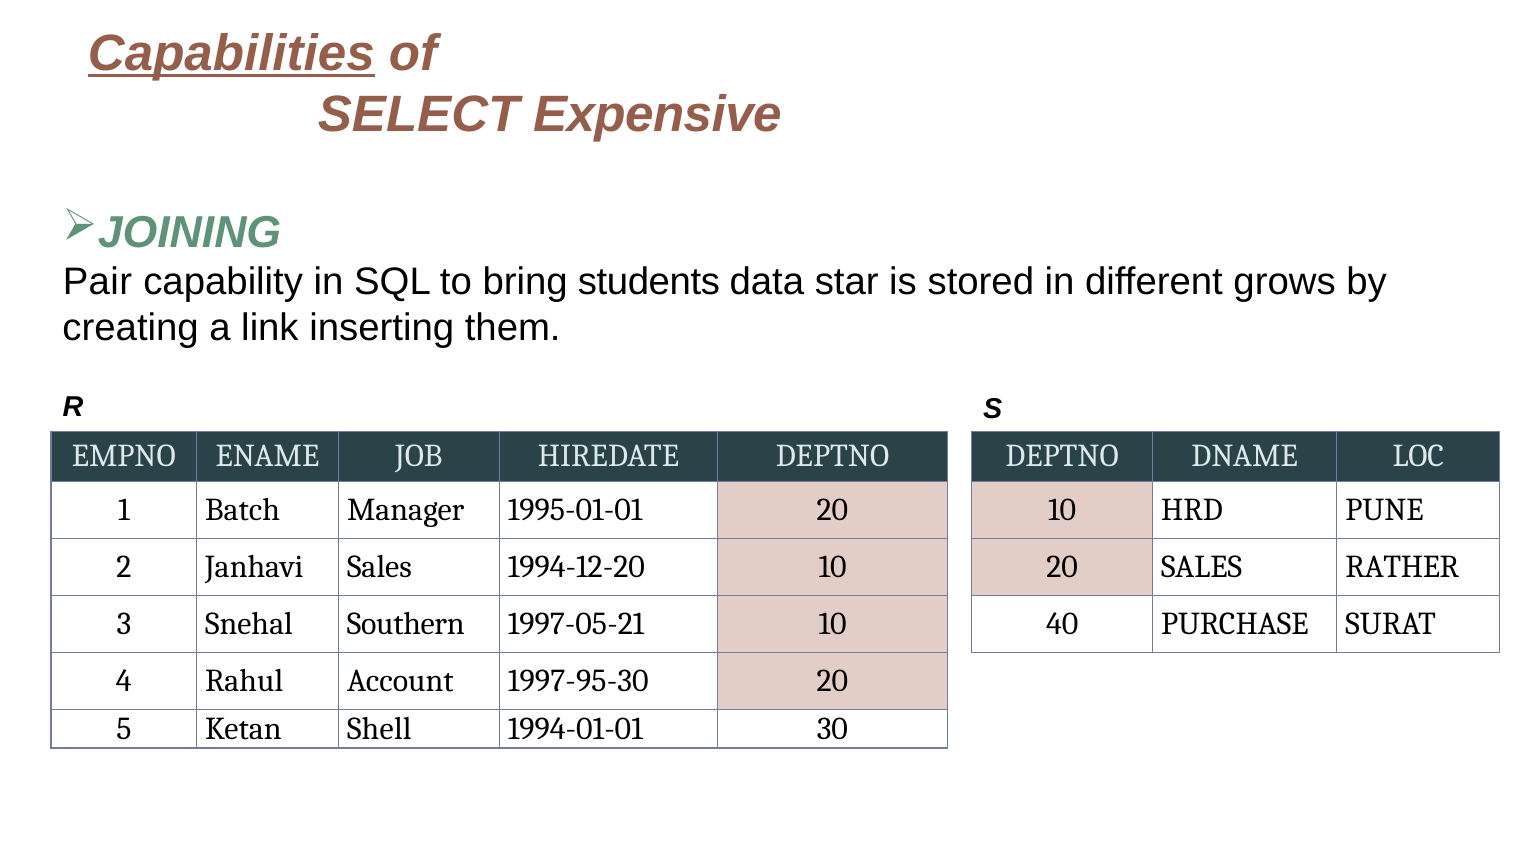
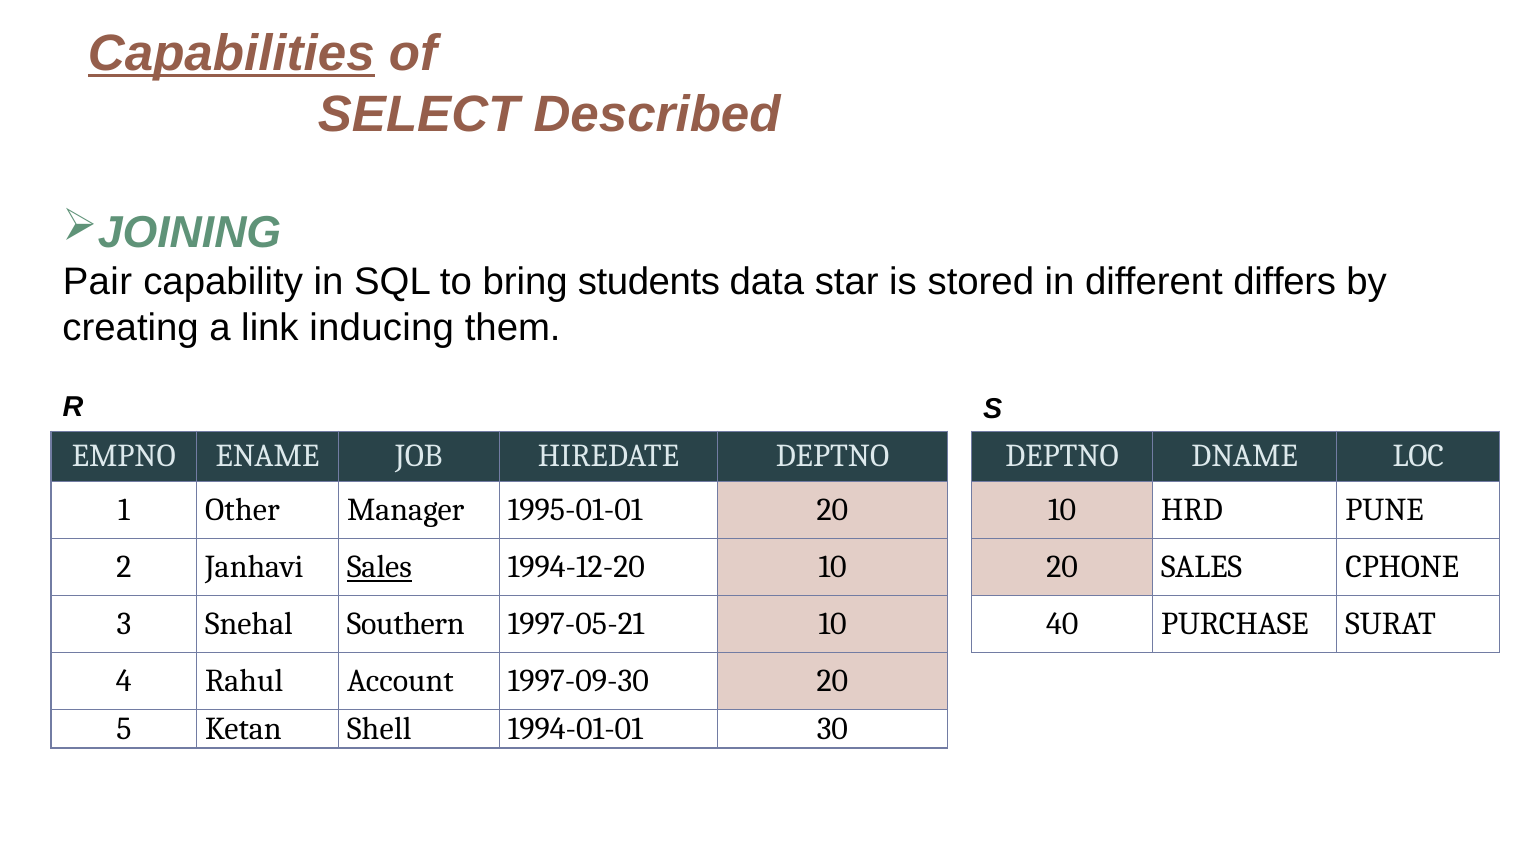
Expensive: Expensive -> Described
grows: grows -> differs
inserting: inserting -> inducing
Batch: Batch -> Other
Sales at (379, 567) underline: none -> present
RATHER: RATHER -> CPHONE
1997-95-30: 1997-95-30 -> 1997-09-30
